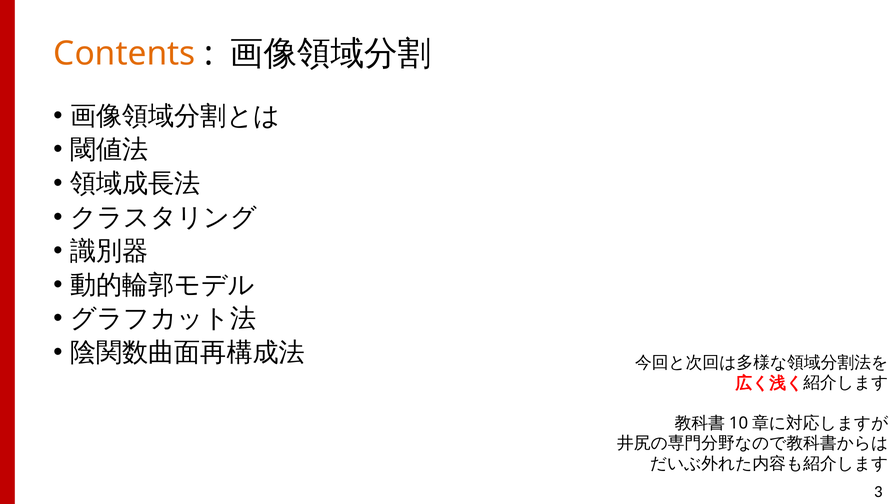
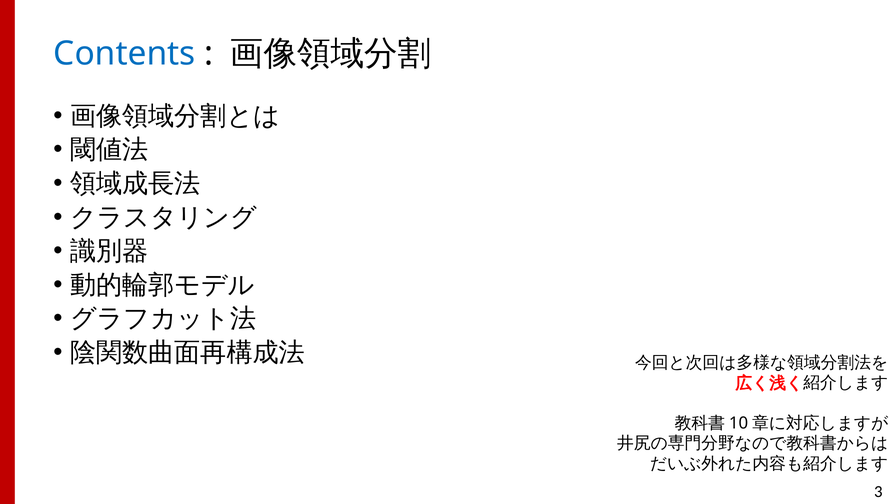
Contents colour: orange -> blue
